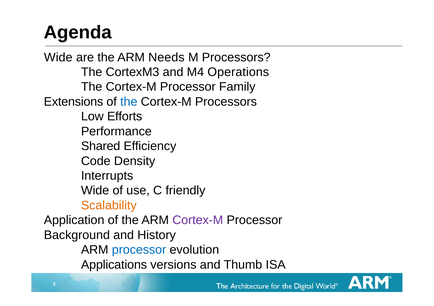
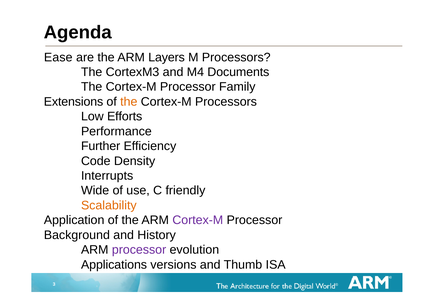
Wide at (58, 57): Wide -> Ease
Needs: Needs -> Layers
Operations: Operations -> Documents
the at (129, 102) colour: blue -> orange
Shared: Shared -> Further
processor at (139, 250) colour: blue -> purple
